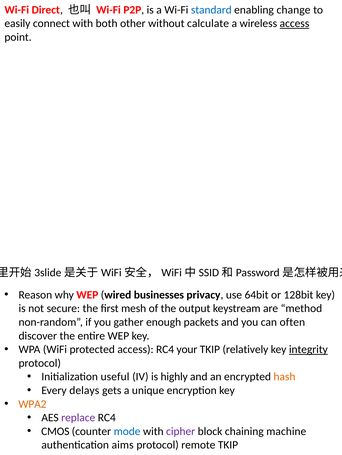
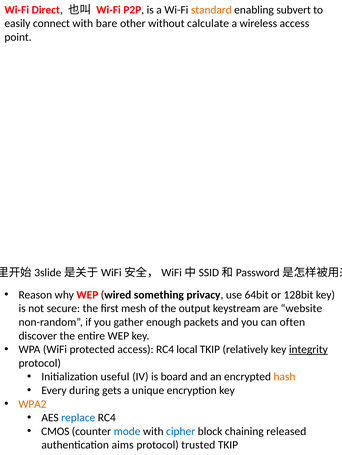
standard colour: blue -> orange
change: change -> subvert
both: both -> bare
access at (294, 24) underline: present -> none
businesses: businesses -> something
method: method -> website
your: your -> local
highly: highly -> board
delays: delays -> during
replace colour: purple -> blue
cipher colour: purple -> blue
machine: machine -> released
remote: remote -> trusted
